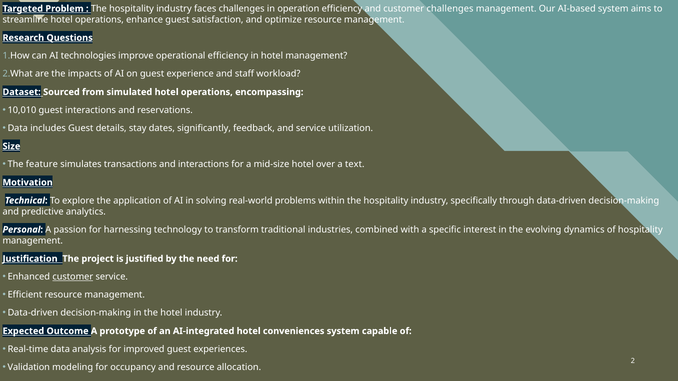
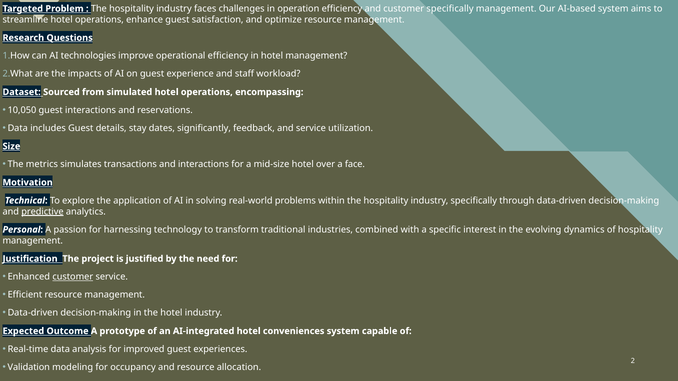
customer challenges: challenges -> specifically
10,010: 10,010 -> 10,050
feature: feature -> metrics
text: text -> face
predictive underline: none -> present
